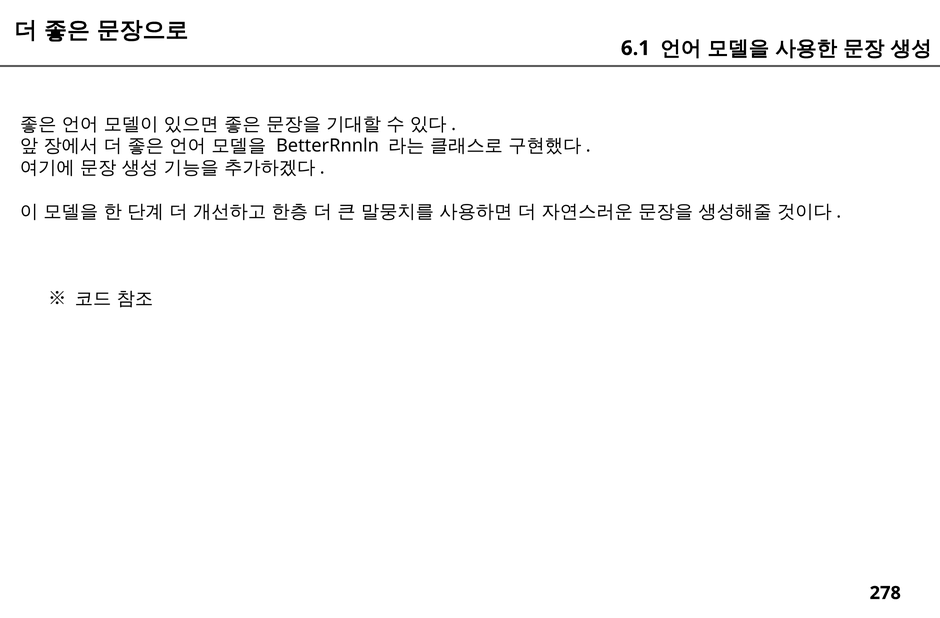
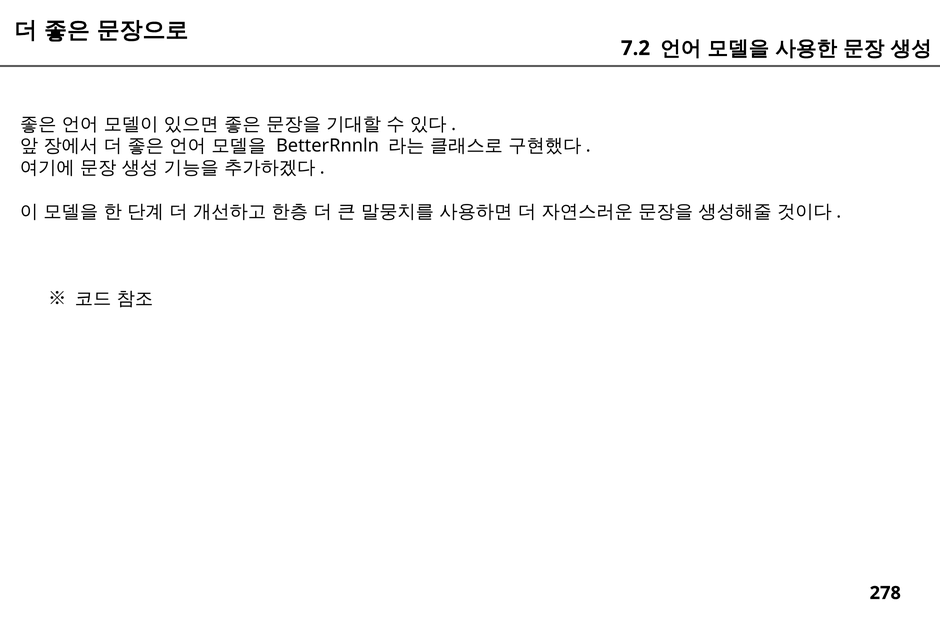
6.1: 6.1 -> 7.2
